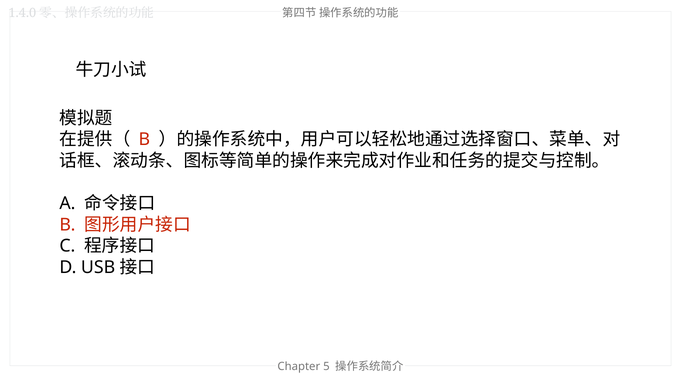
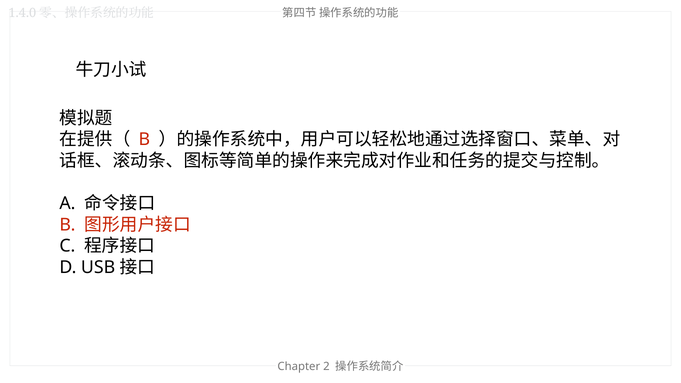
5: 5 -> 2
